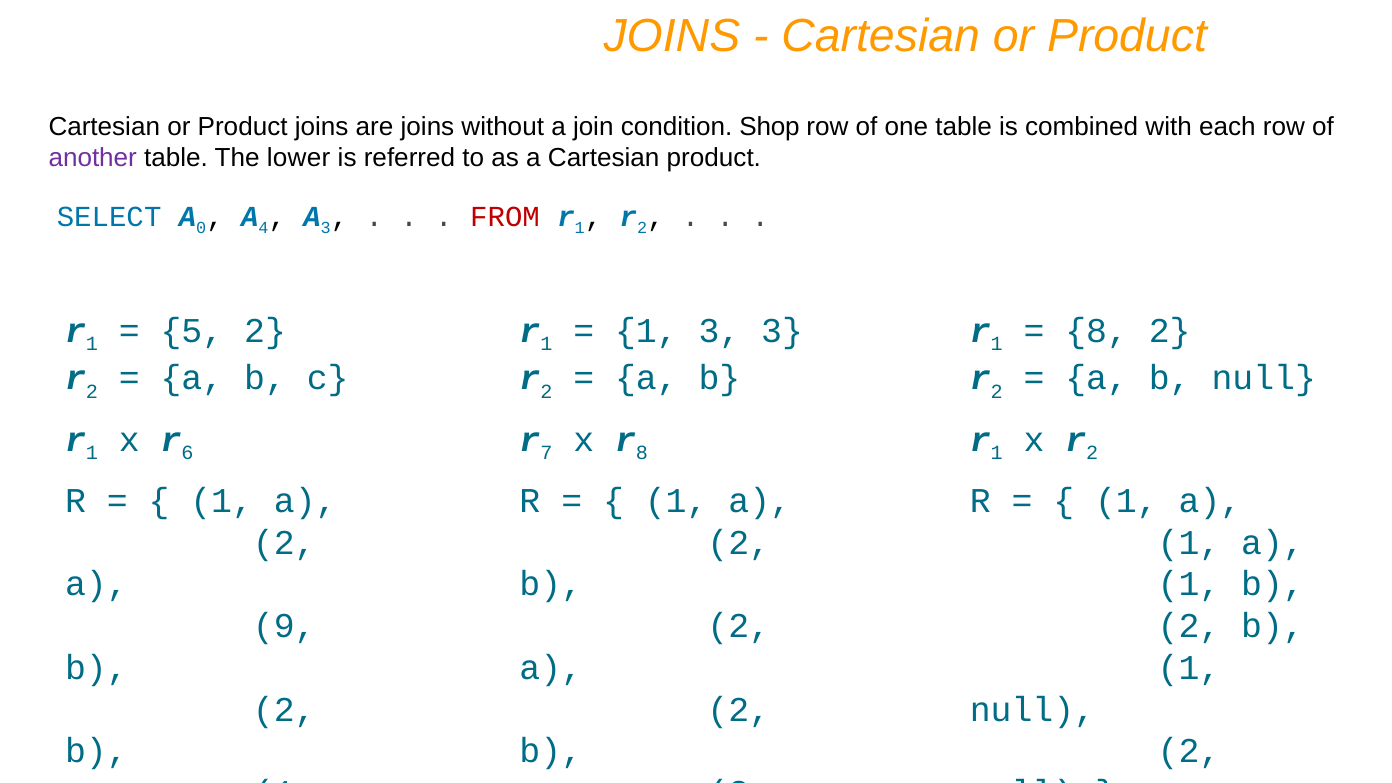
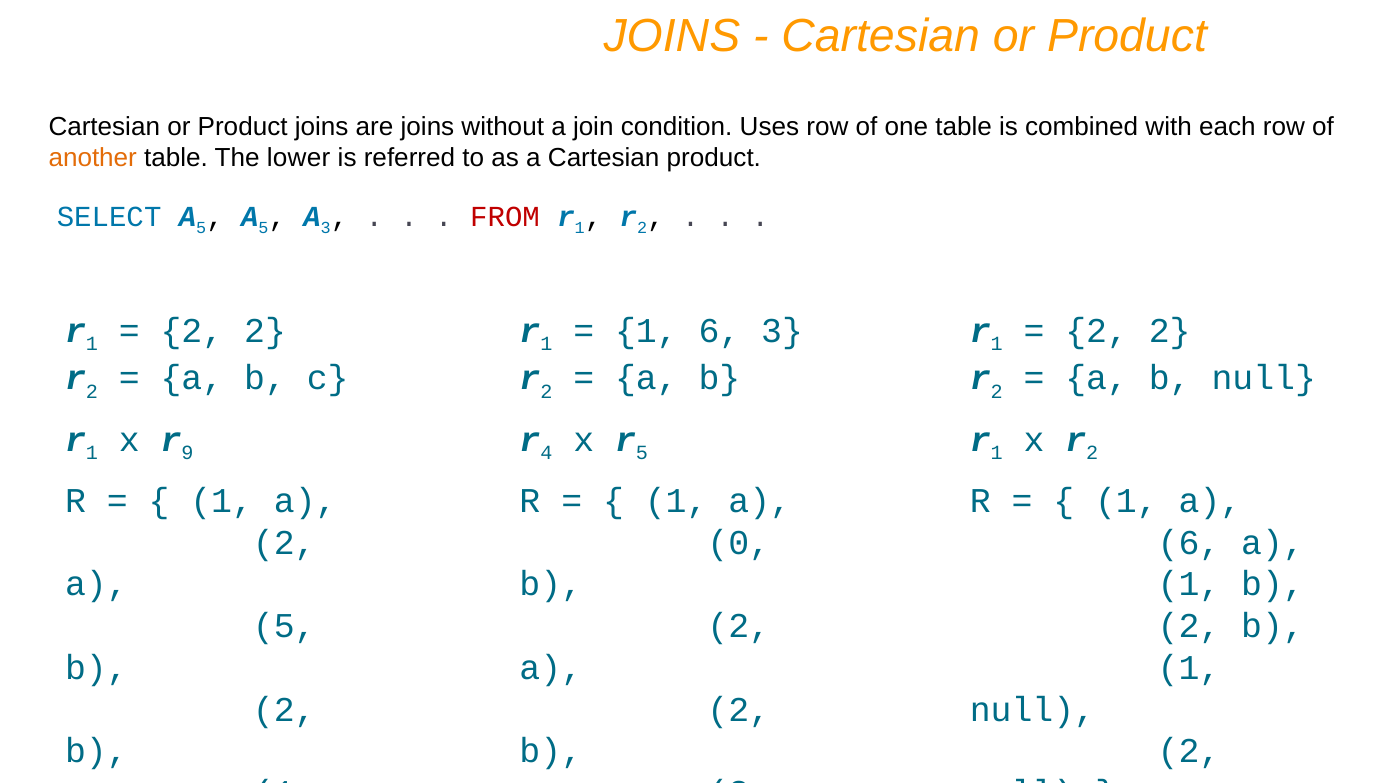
Shop: Shop -> Uses
another colour: purple -> orange
SELECT A 0: 0 -> 5
4 at (264, 228): 4 -> 5
5 at (192, 331): 5 -> 2
1 3: 3 -> 6
8 at (1097, 331): 8 -> 2
6: 6 -> 9
r 7: 7 -> 4
r 8: 8 -> 5
2 at (739, 543): 2 -> 0
1 at (1189, 543): 1 -> 6
9 at (284, 626): 9 -> 5
